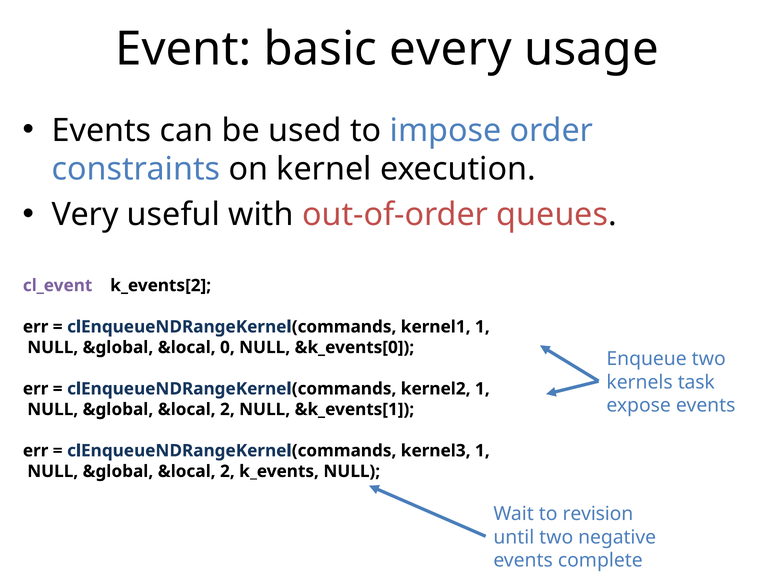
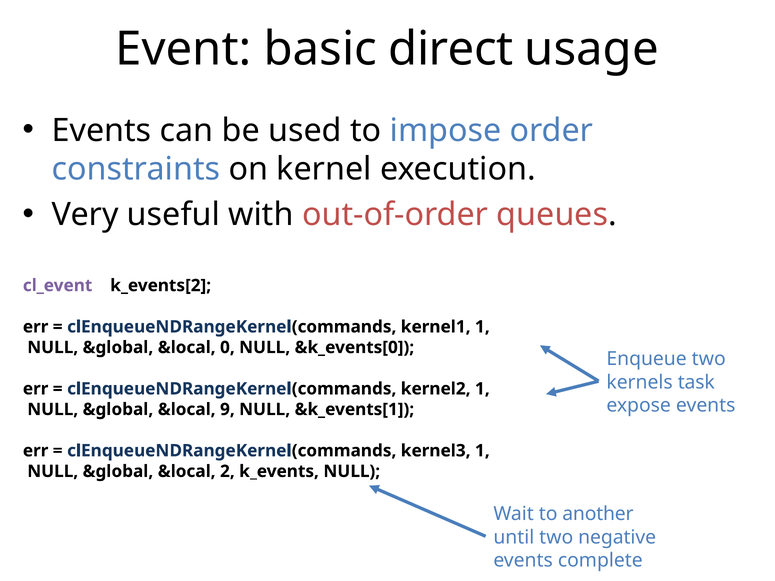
every: every -> direct
2 at (227, 410): 2 -> 9
revision: revision -> another
